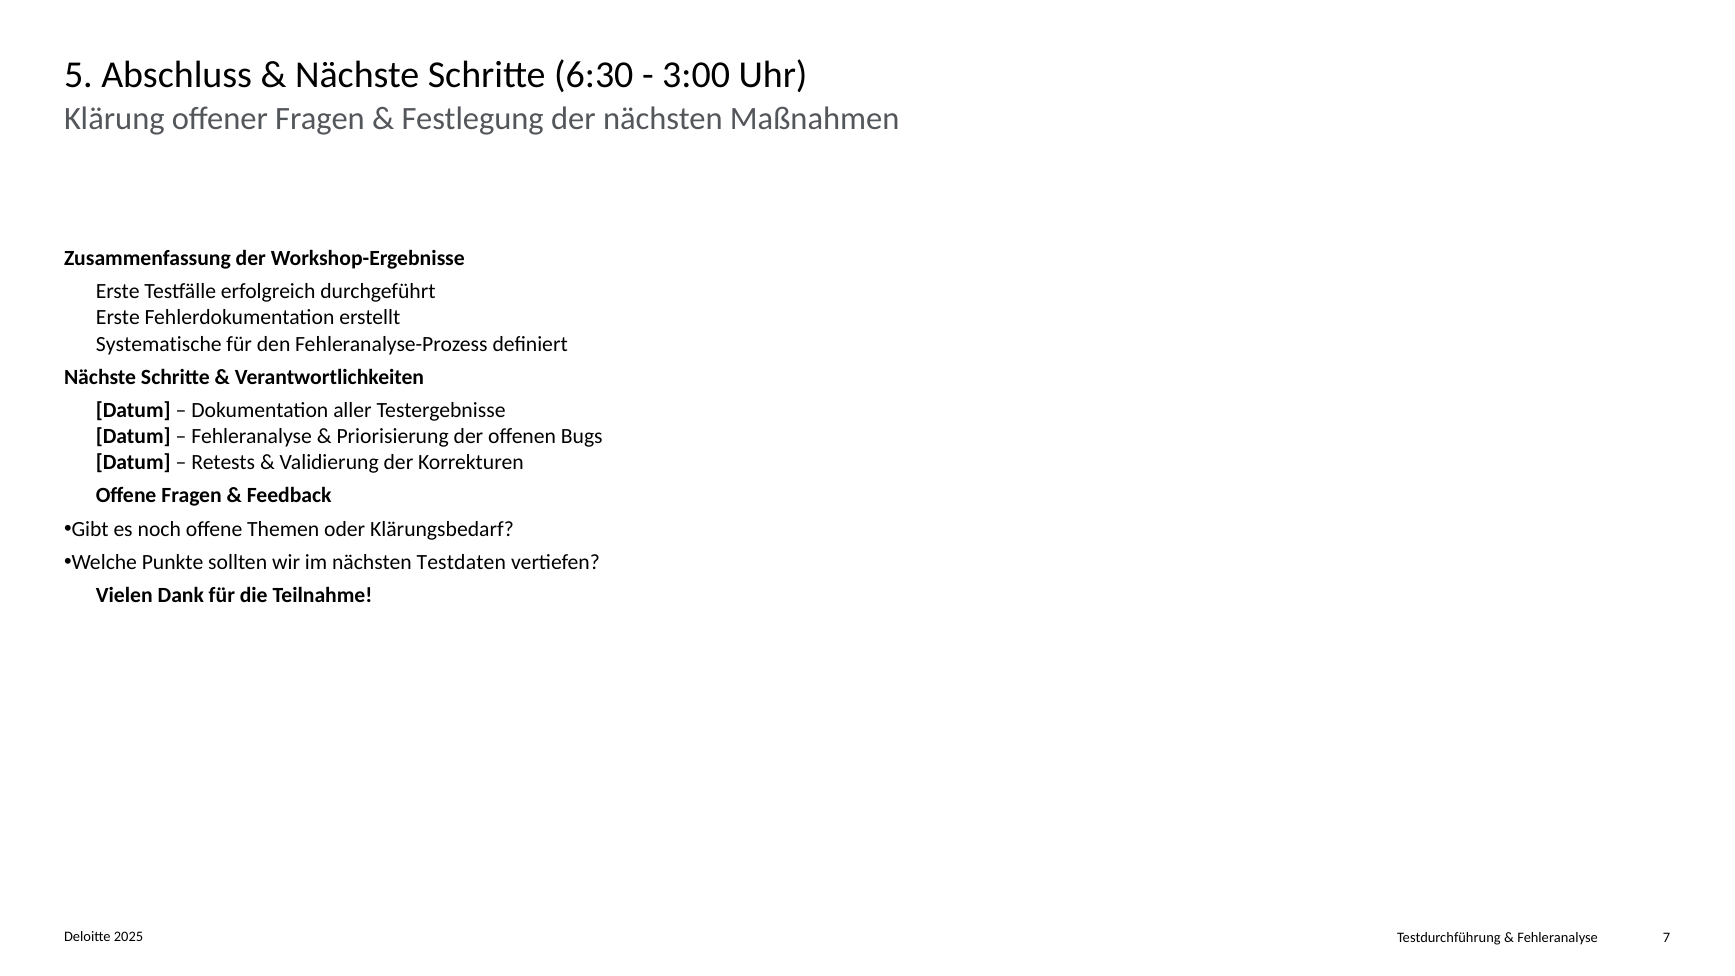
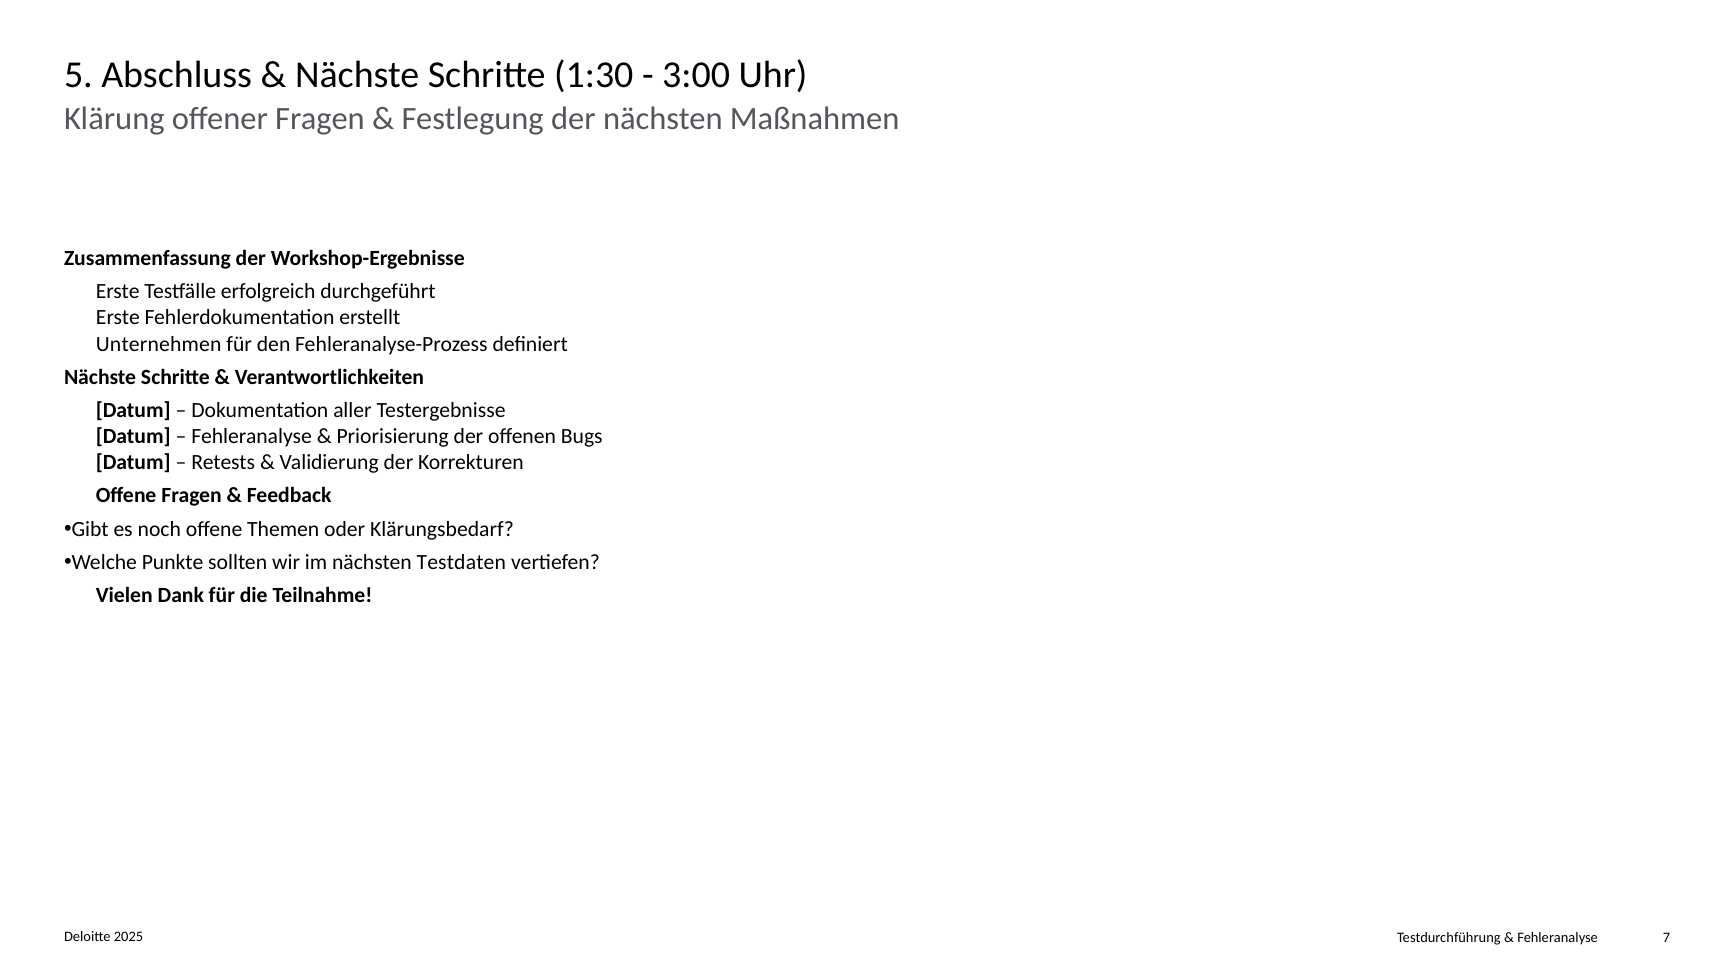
6:30: 6:30 -> 1:30
Systematische: Systematische -> Unternehmen
